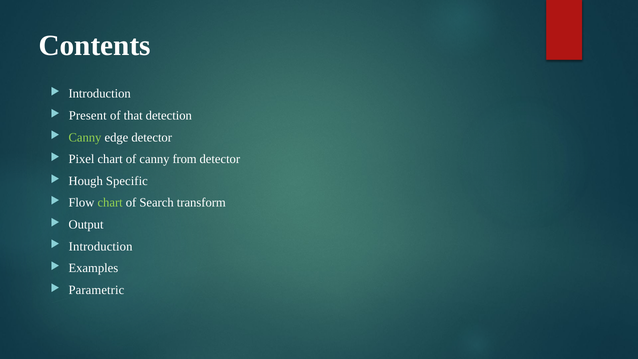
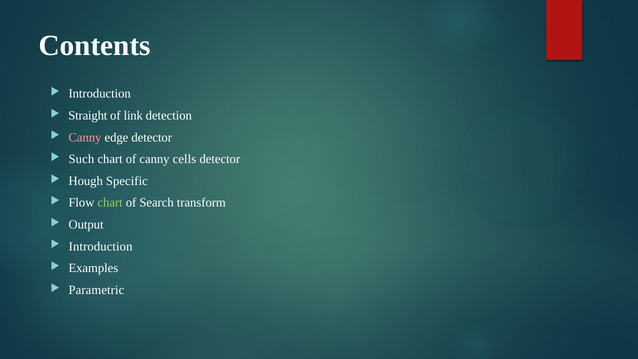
Present: Present -> Straight
that: that -> link
Canny at (85, 137) colour: light green -> pink
Pixel: Pixel -> Such
from: from -> cells
